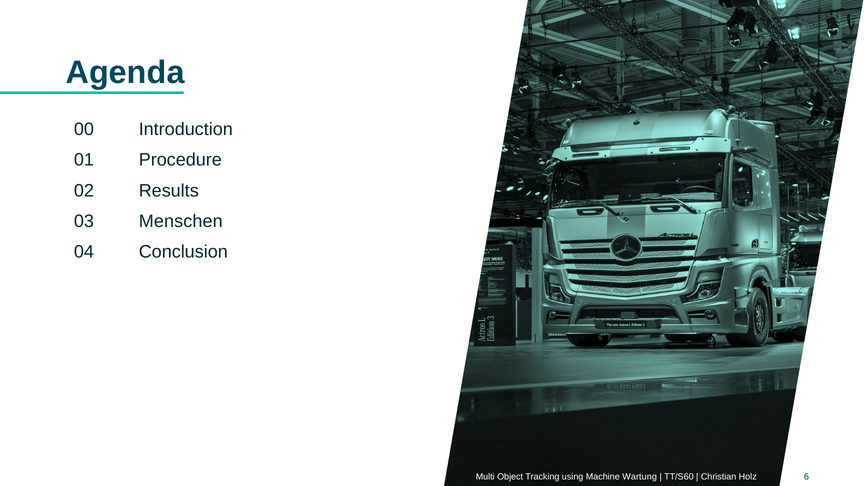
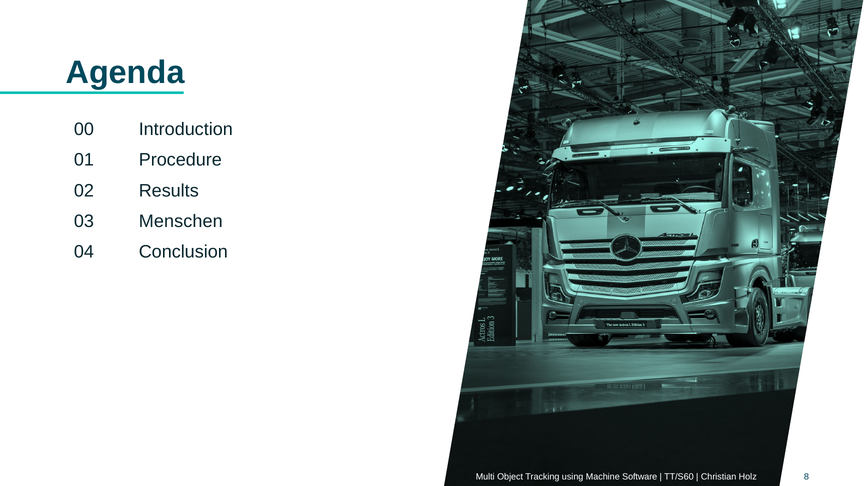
Wartung: Wartung -> Software
6: 6 -> 8
